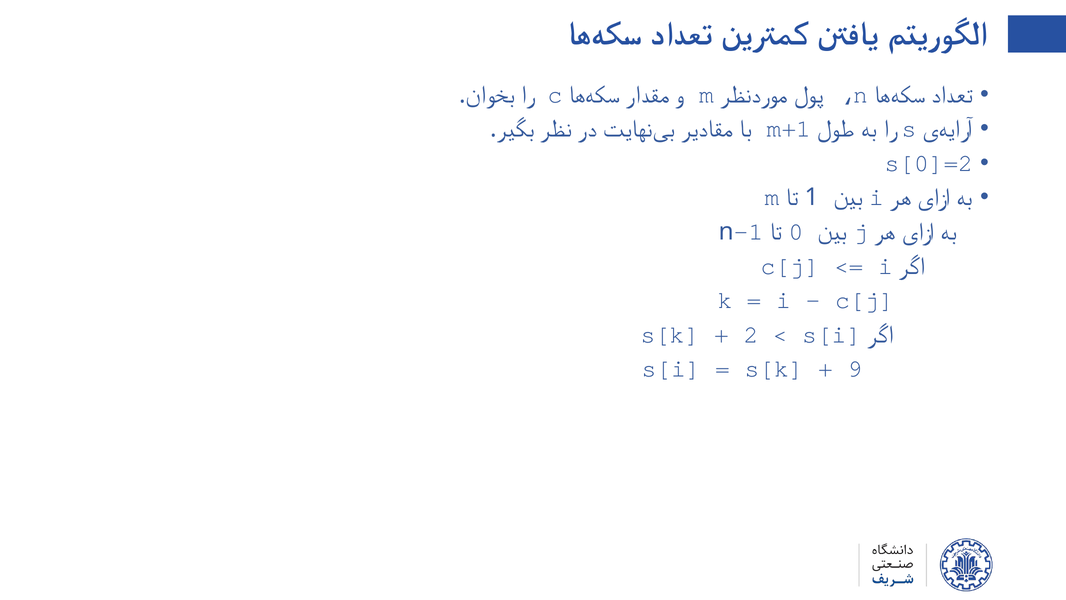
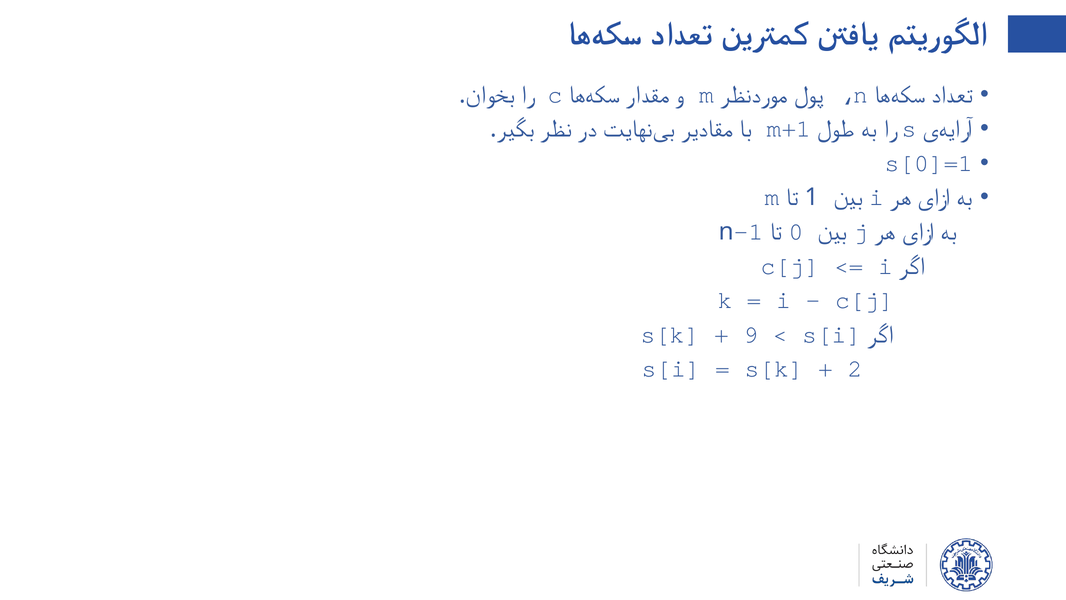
s[0]=2: s[0]=2 -> s[0]=1
2: 2 -> 9
9: 9 -> 2
